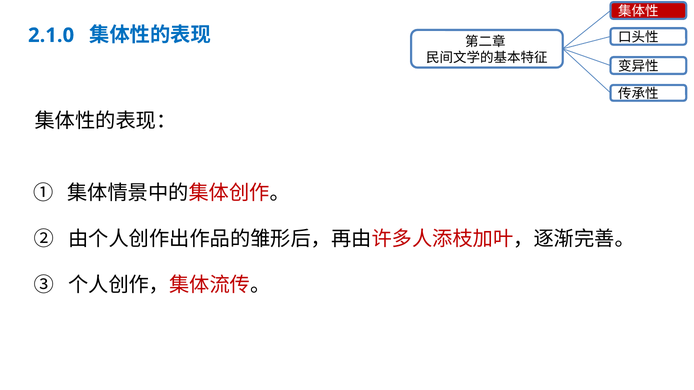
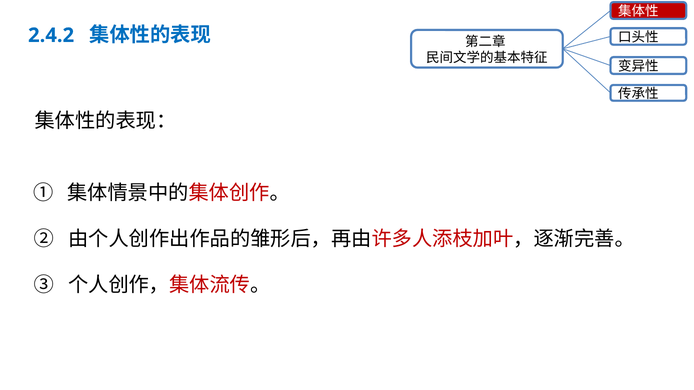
2.1.0: 2.1.0 -> 2.4.2
